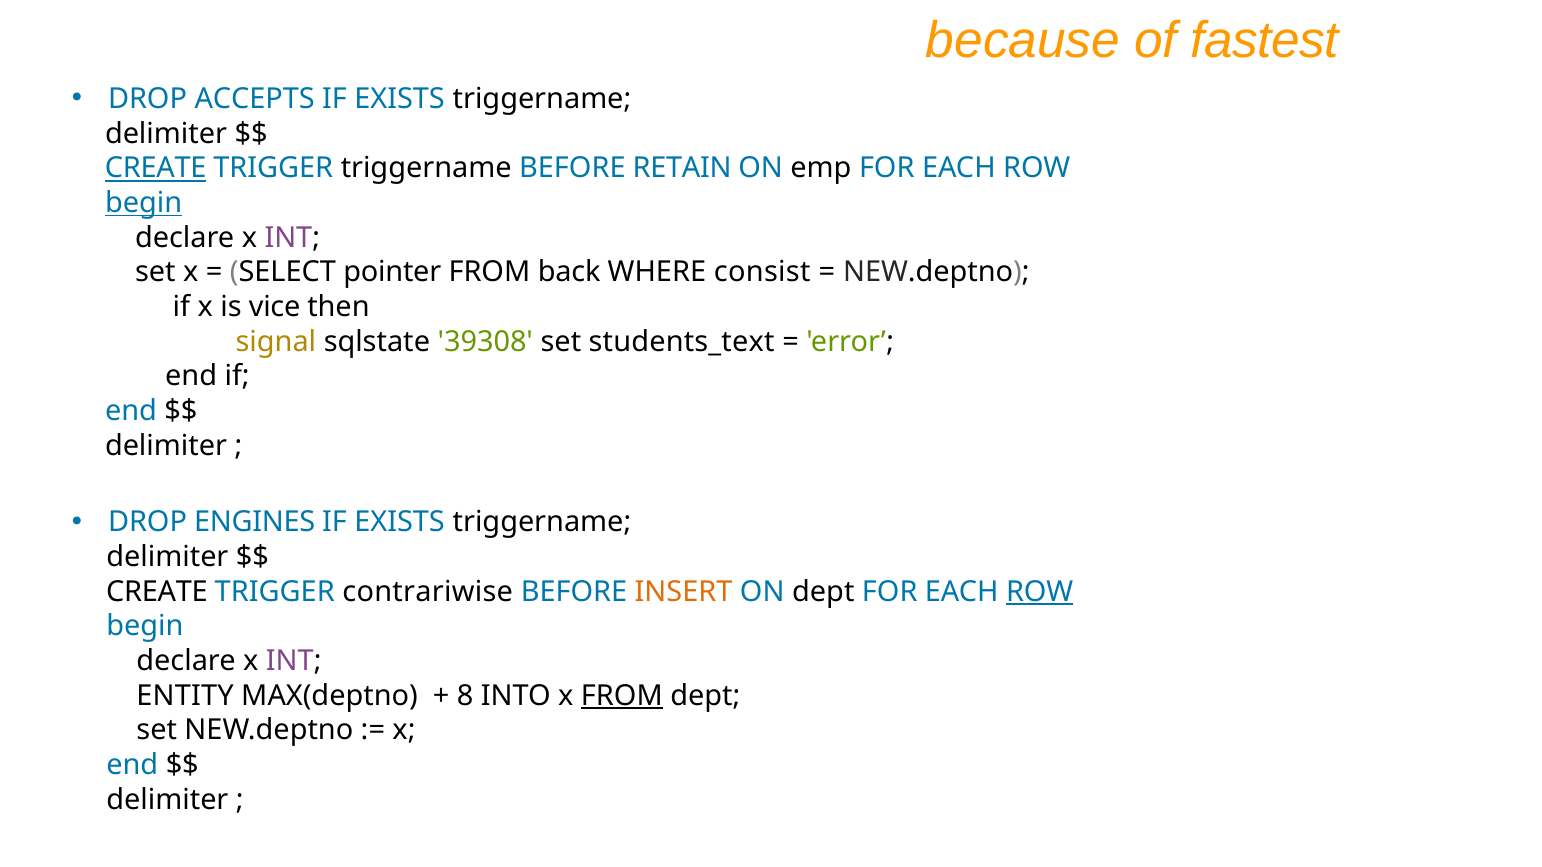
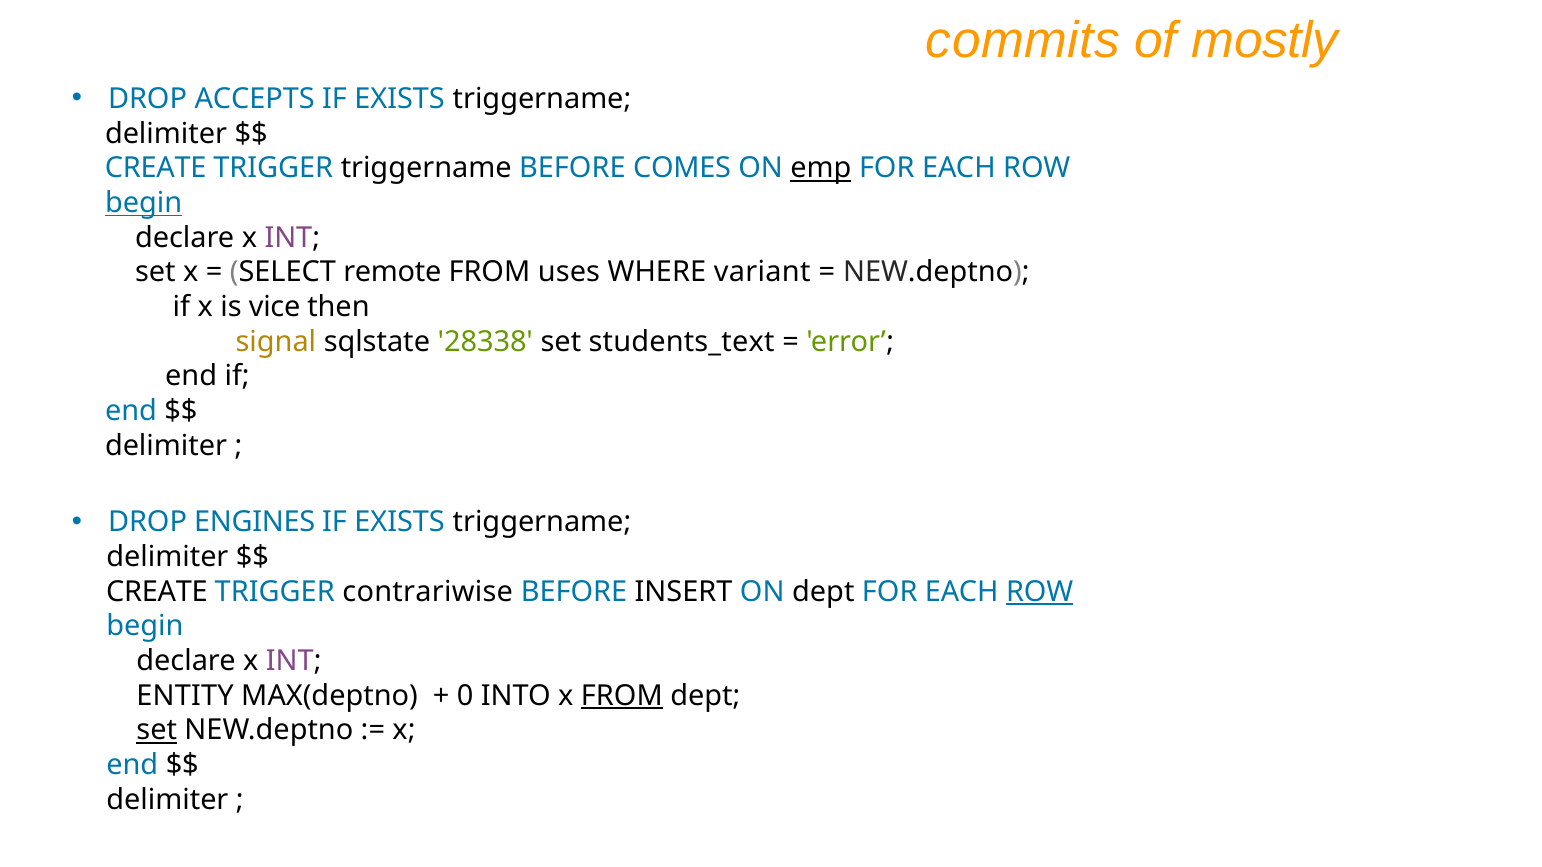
because: because -> commits
fastest: fastest -> mostly
CREATE at (156, 168) underline: present -> none
RETAIN: RETAIN -> COMES
emp underline: none -> present
pointer: pointer -> remote
back: back -> uses
consist: consist -> variant
39308: 39308 -> 28338
INSERT colour: orange -> black
8: 8 -> 0
set at (157, 731) underline: none -> present
